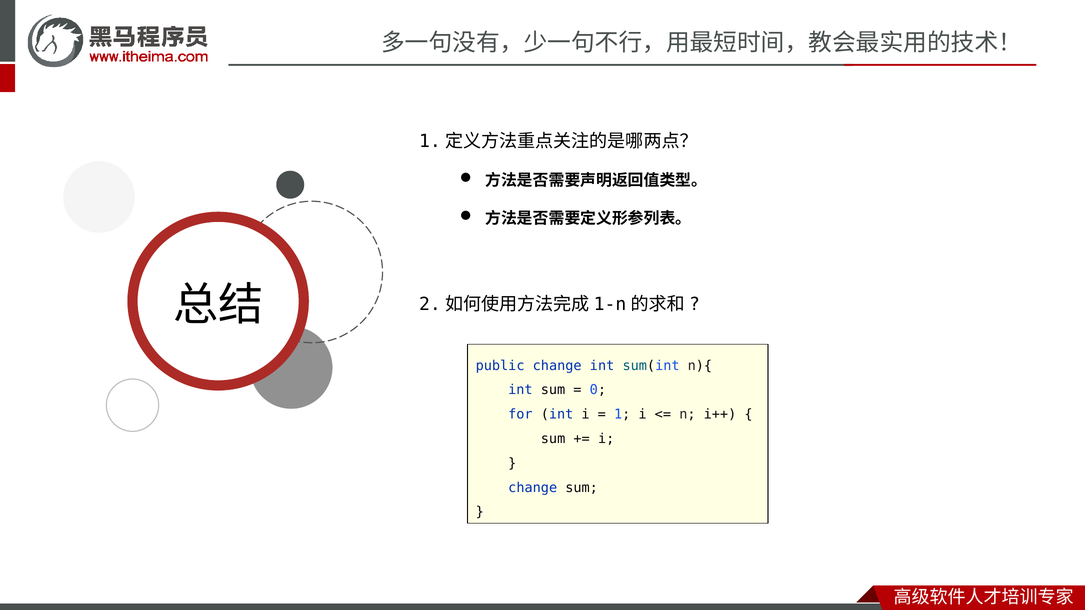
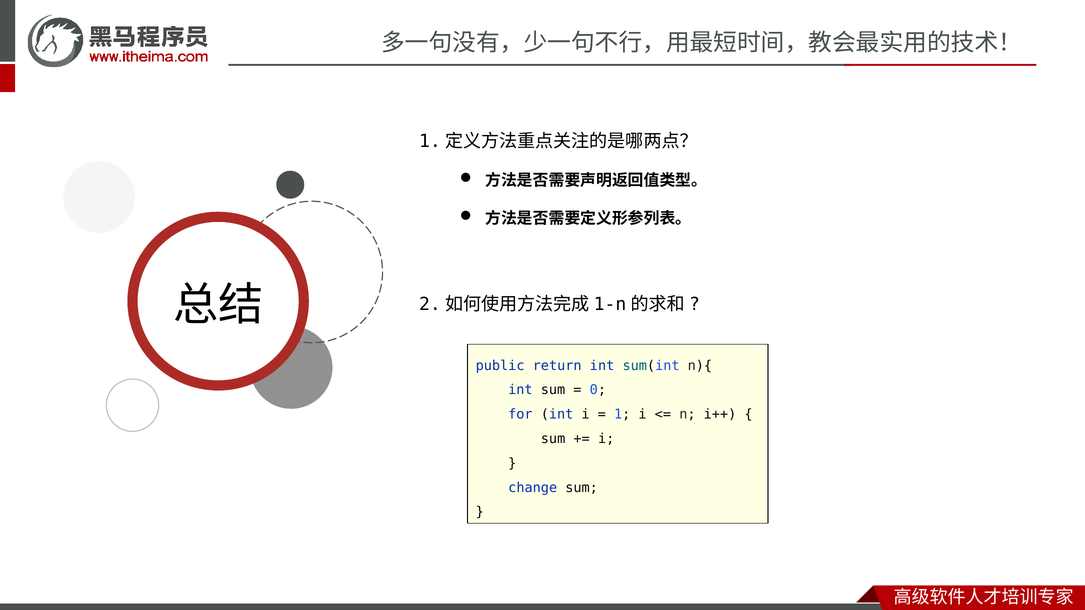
public change: change -> return
